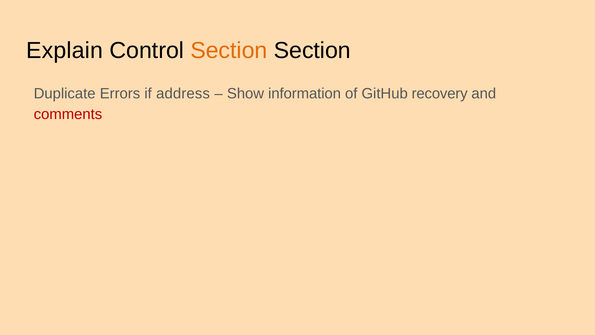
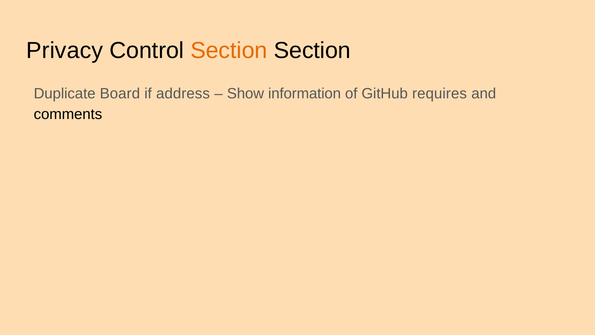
Explain: Explain -> Privacy
Errors: Errors -> Board
recovery: recovery -> requires
comments colour: red -> black
